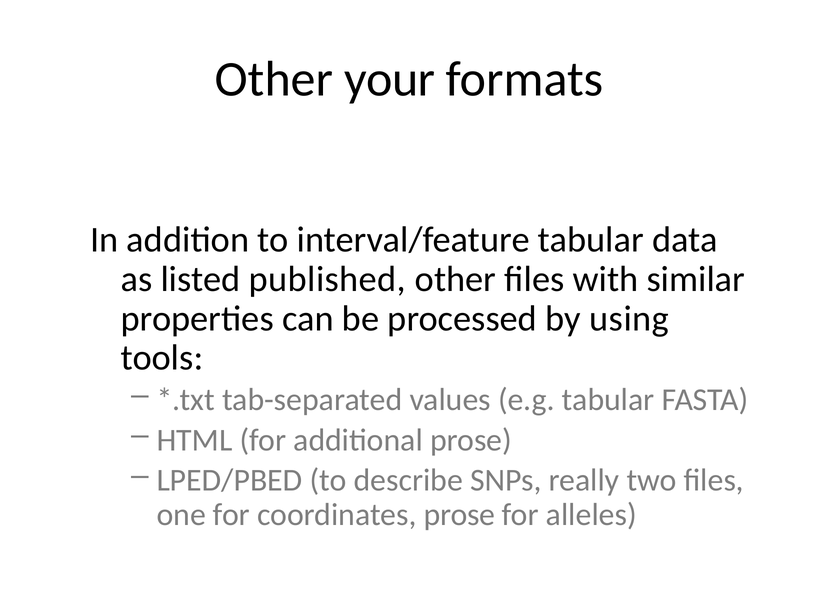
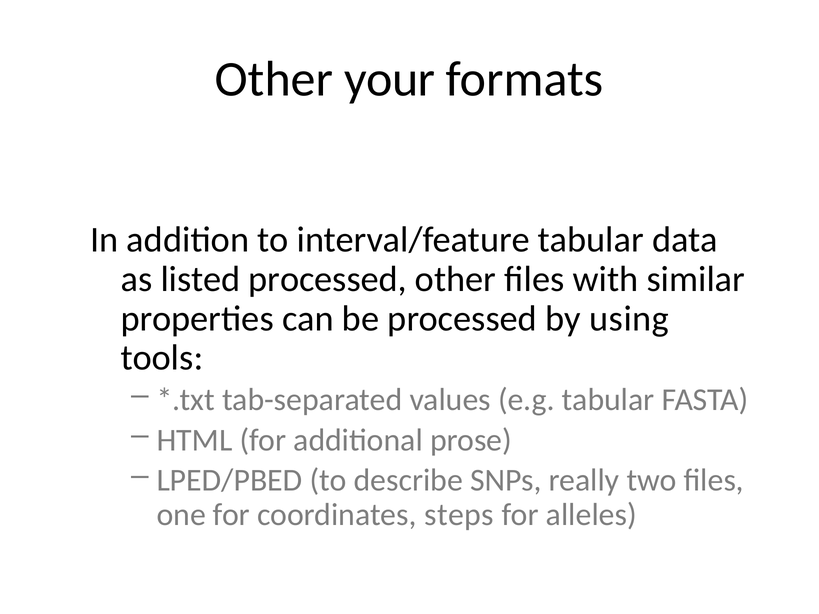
listed published: published -> processed
coordinates prose: prose -> steps
